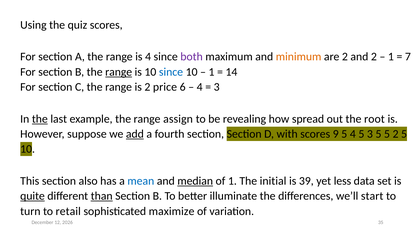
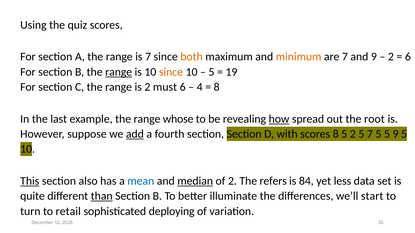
is 4: 4 -> 7
both colour: purple -> orange
are 2: 2 -> 7
and 2: 2 -> 9
1 at (391, 57): 1 -> 2
7 at (408, 57): 7 -> 6
since at (171, 72) colour: blue -> orange
1 at (212, 72): 1 -> 5
14: 14 -> 19
price: price -> must
3 at (217, 87): 3 -> 8
the at (40, 119) underline: present -> none
assign: assign -> whose
how underline: none -> present
scores 9: 9 -> 8
5 4: 4 -> 2
5 3: 3 -> 7
5 2: 2 -> 9
This underline: none -> present
of 1: 1 -> 2
initial: initial -> refers
39: 39 -> 84
quite underline: present -> none
maximize: maximize -> deploying
